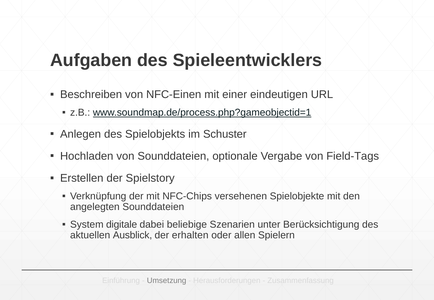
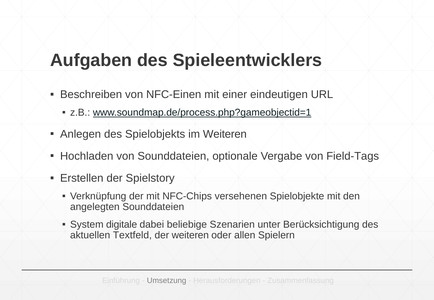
im Schuster: Schuster -> Weiteren
Ausblick: Ausblick -> Textfeld
der erhalten: erhalten -> weiteren
